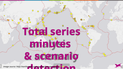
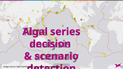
Total: Total -> Algal
minutes: minutes -> decision
